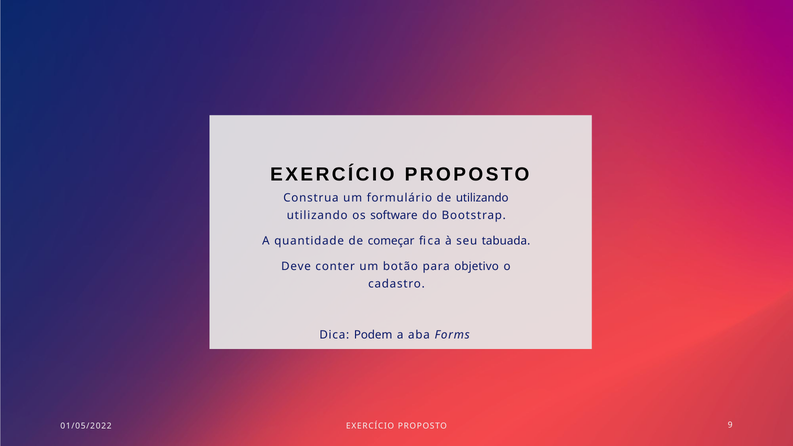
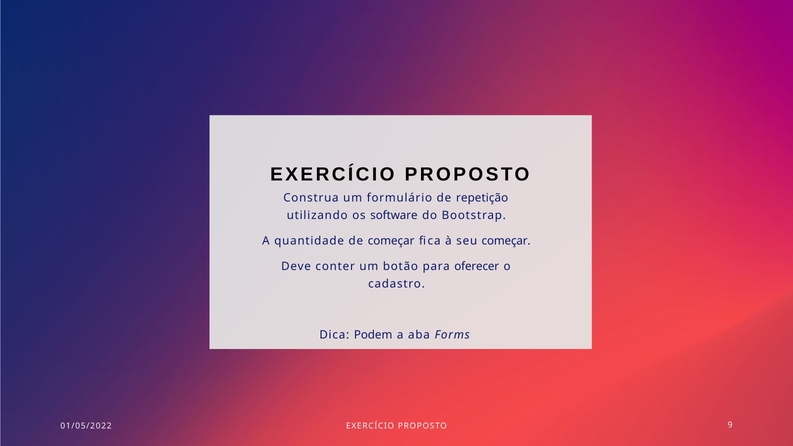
de utilizando: utilizando -> repetição
seu tabuada: tabuada -> começar
objetivo: objetivo -> oferecer
